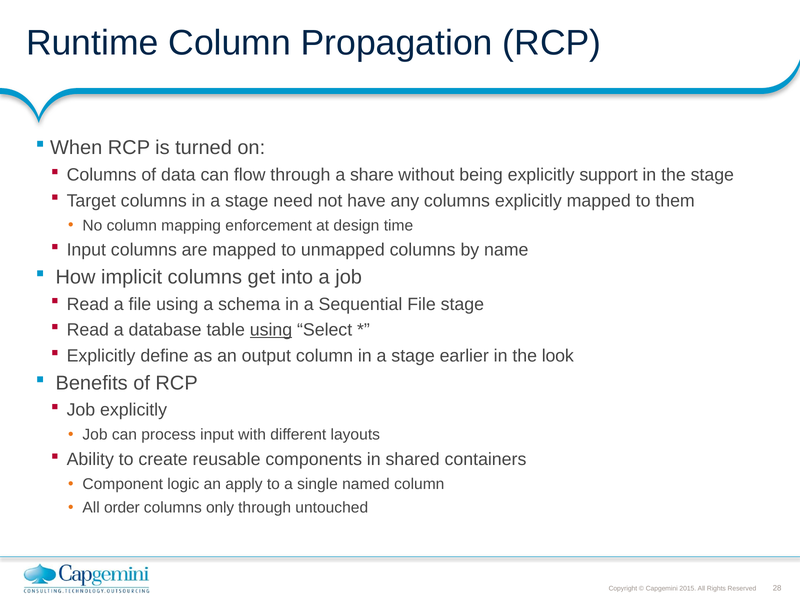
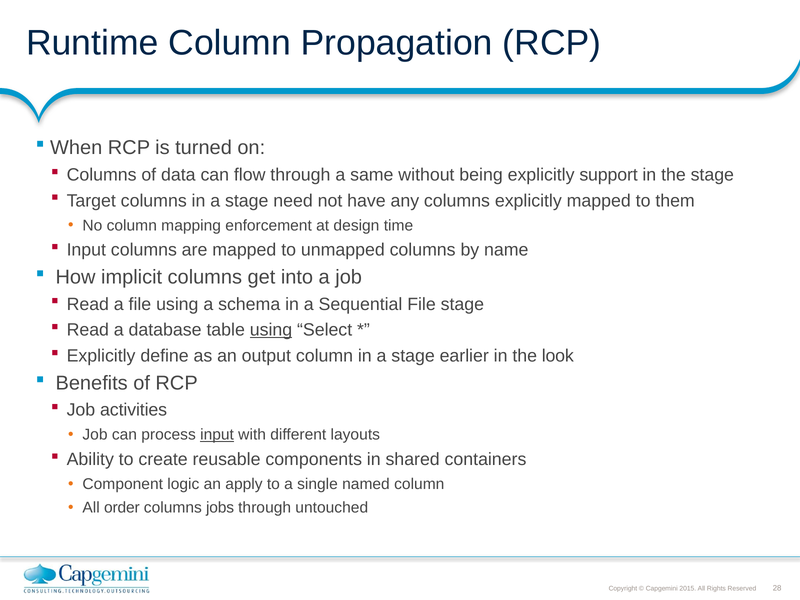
share: share -> same
Job explicitly: explicitly -> activities
input at (217, 435) underline: none -> present
only: only -> jobs
